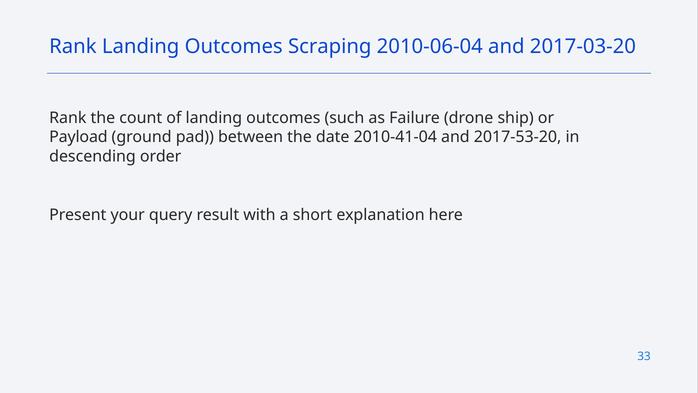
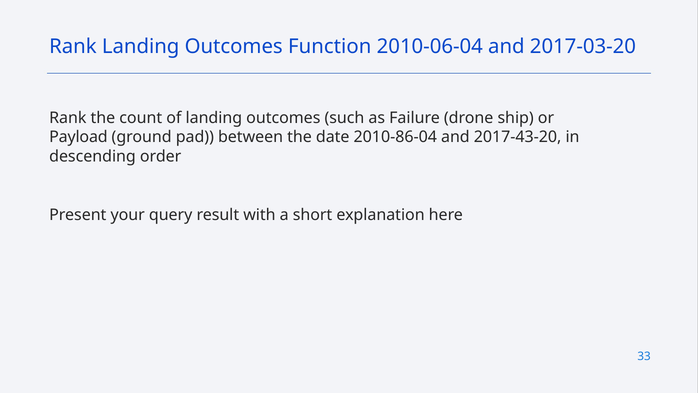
Scraping: Scraping -> Function
2010-41-04: 2010-41-04 -> 2010-86-04
2017-53-20: 2017-53-20 -> 2017-43-20
